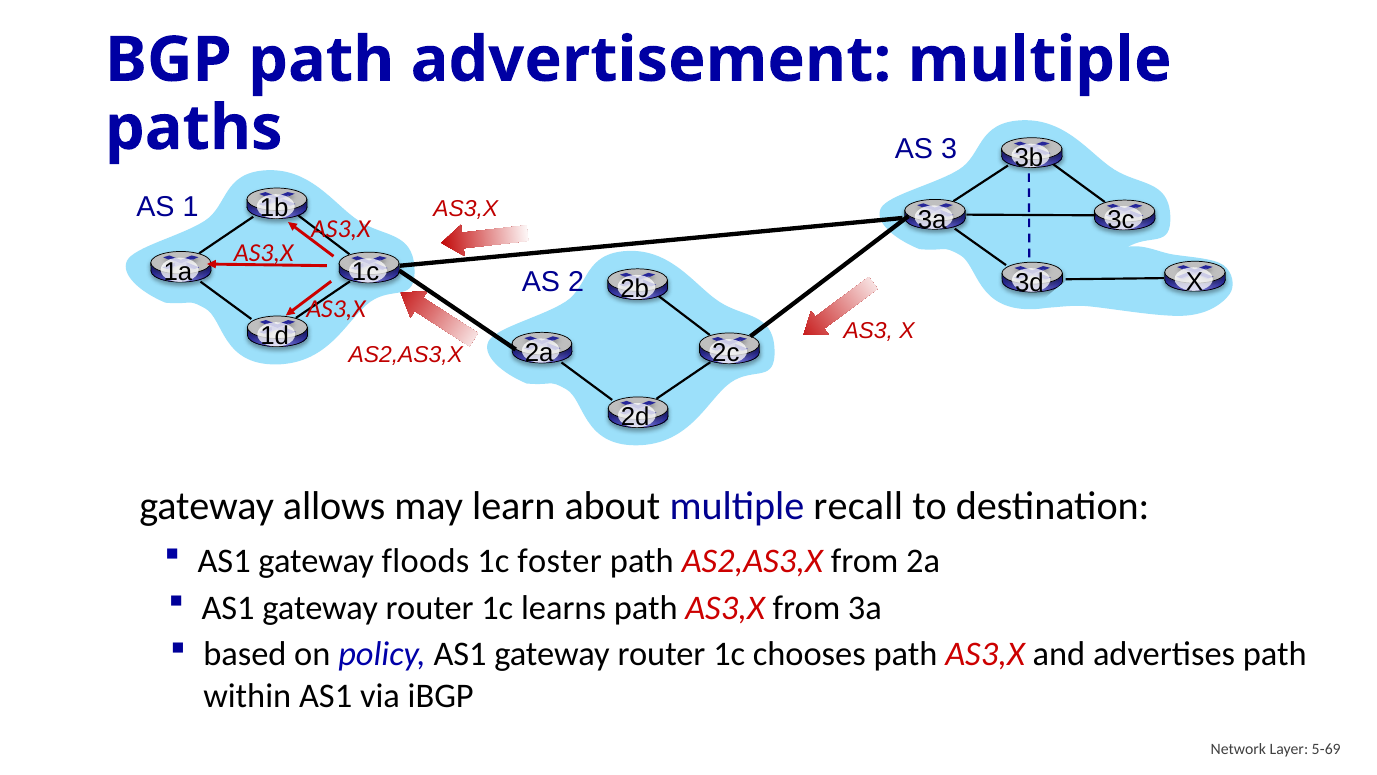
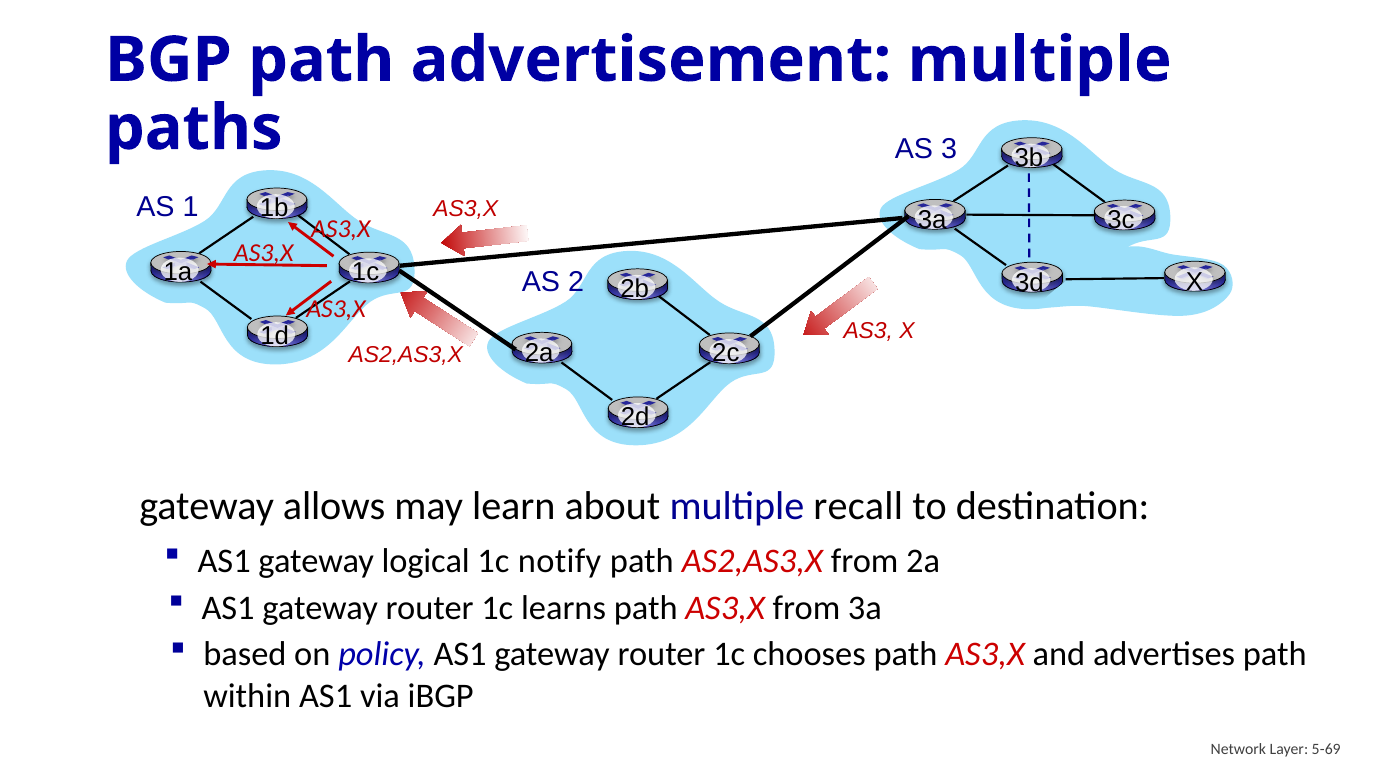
floods: floods -> logical
foster: foster -> notify
